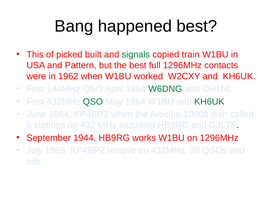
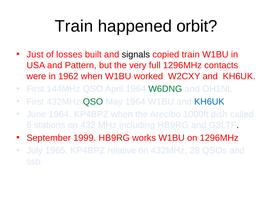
Bang at (74, 26): Bang -> Train
happened best: best -> orbit
This: This -> Just
picked: picked -> losses
signals colour: green -> black
the best: best -> very
KH6UK at (209, 102) colour: green -> blue
1944: 1944 -> 1999
